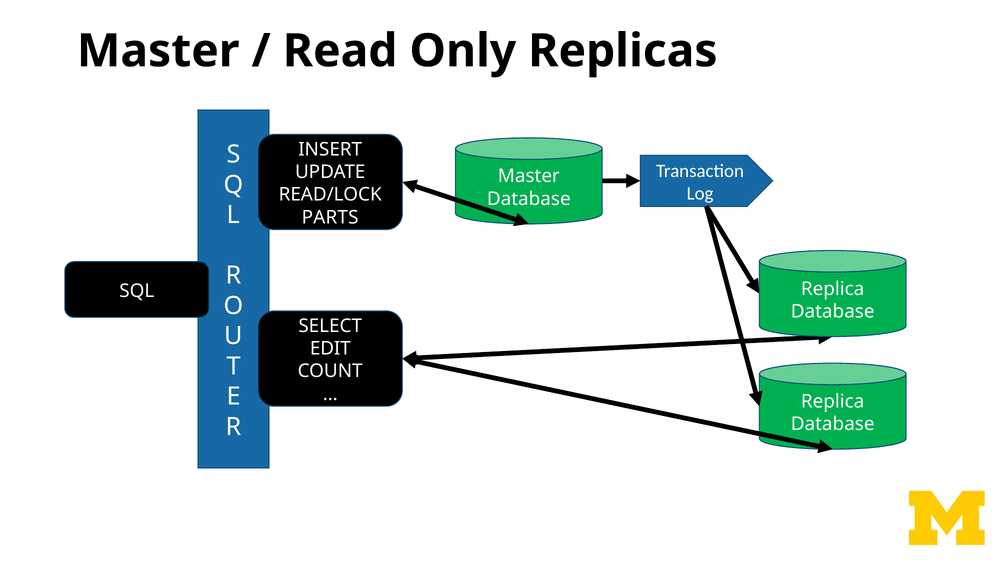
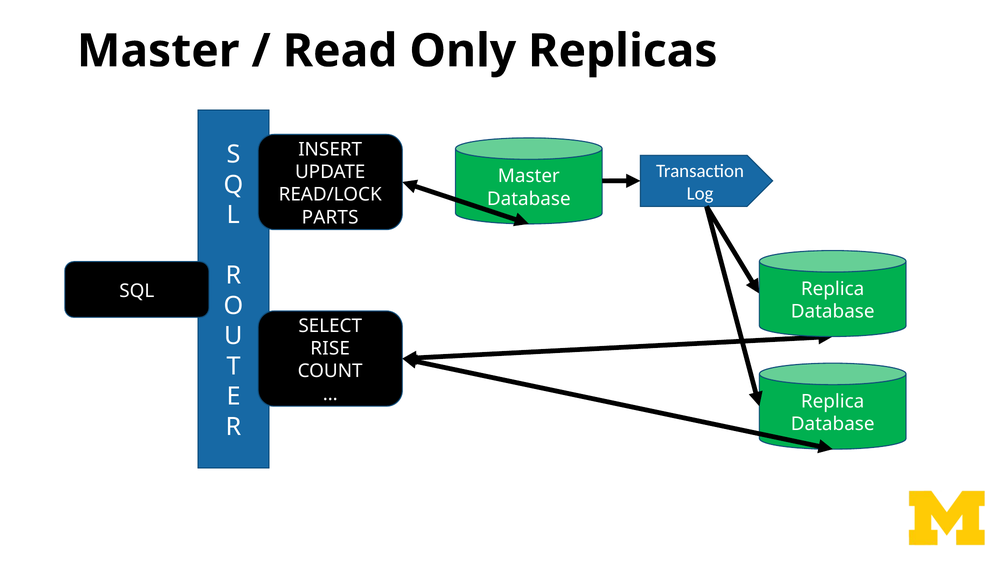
EDIT: EDIT -> RISE
